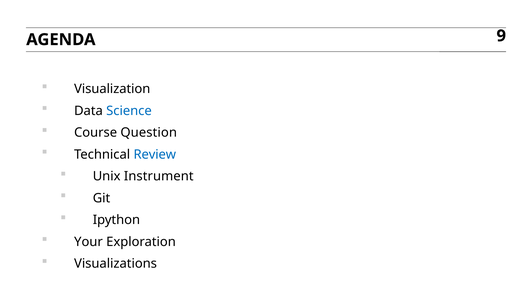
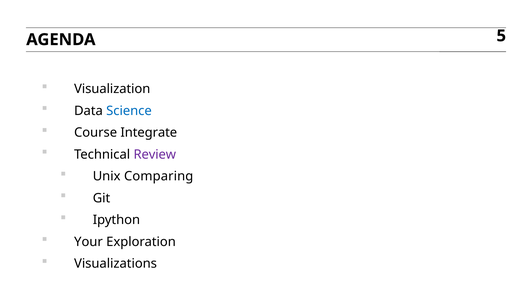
9: 9 -> 5
Question: Question -> Integrate
Review colour: blue -> purple
Instrument: Instrument -> Comparing
